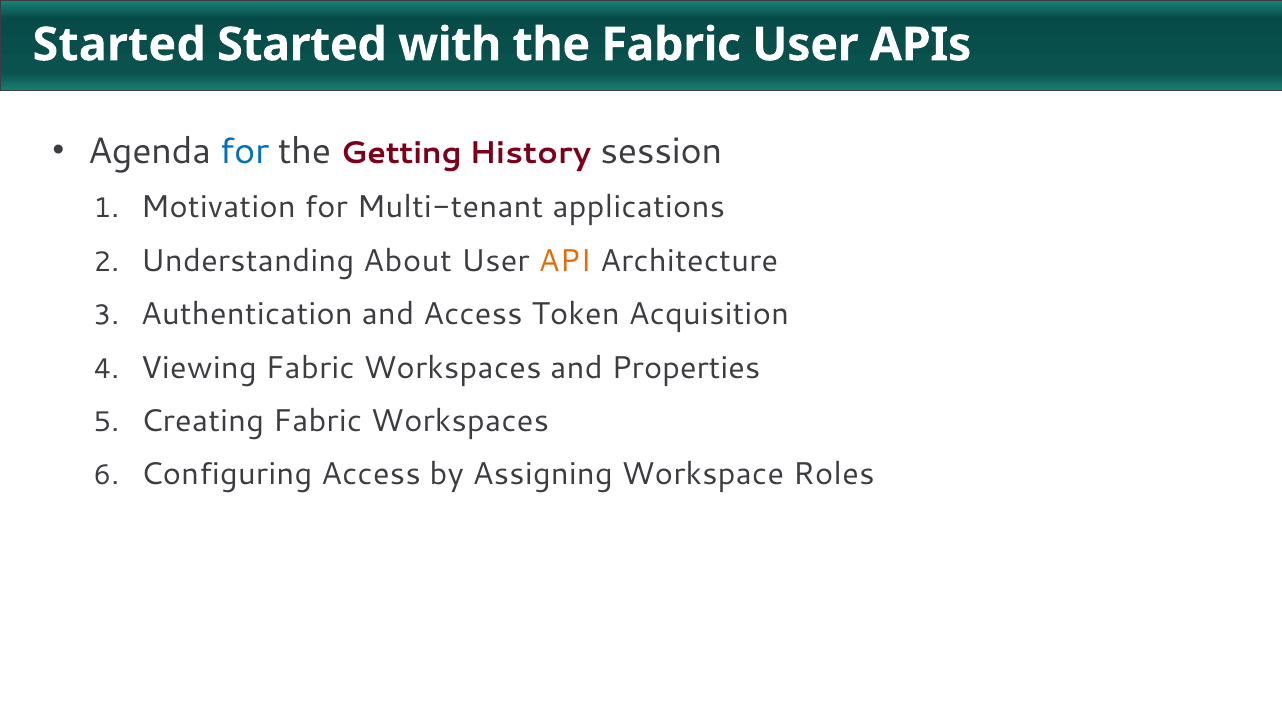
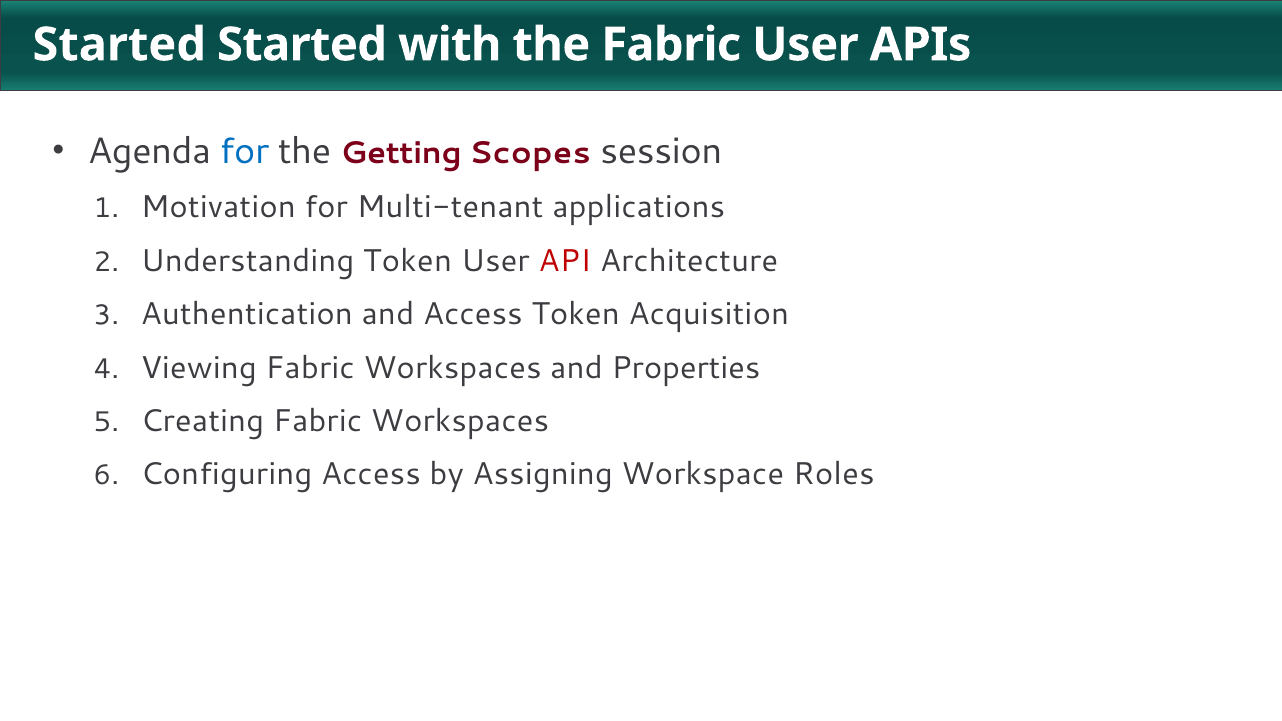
History: History -> Scopes
Understanding About: About -> Token
API colour: orange -> red
